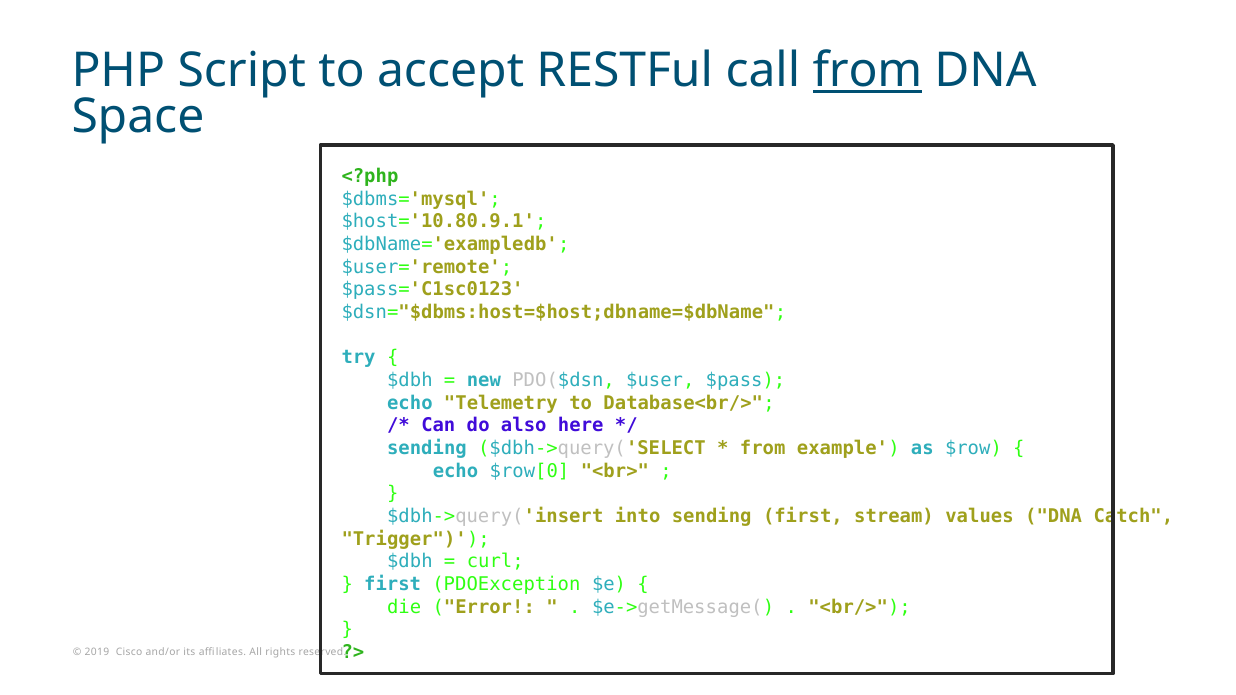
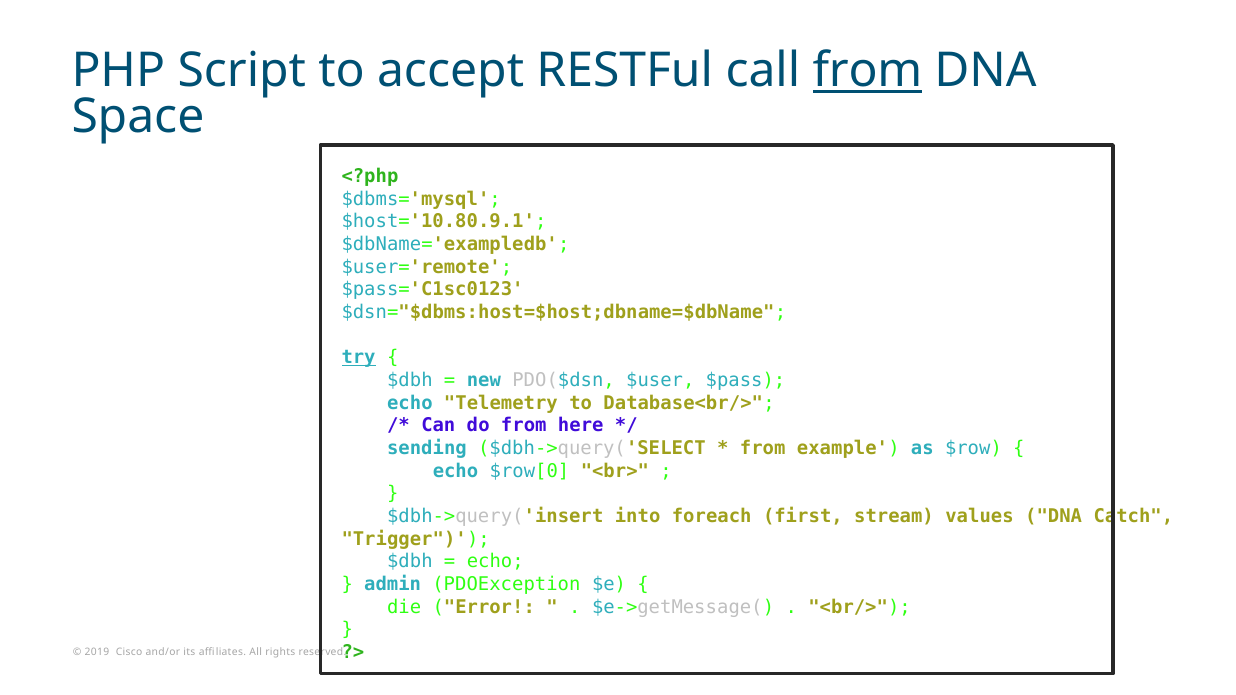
try underline: none -> present
do also: also -> from
into sending: sending -> foreach
curl at (495, 562): curl -> echo
first at (393, 584): first -> admin
